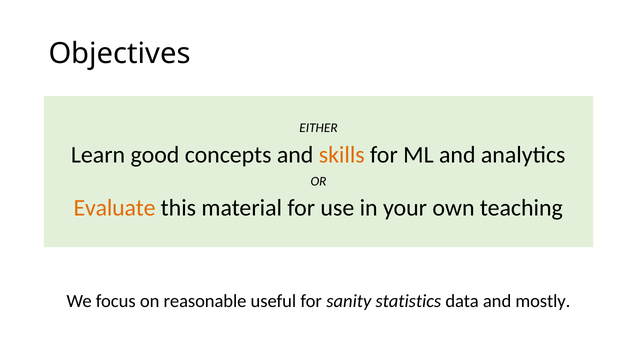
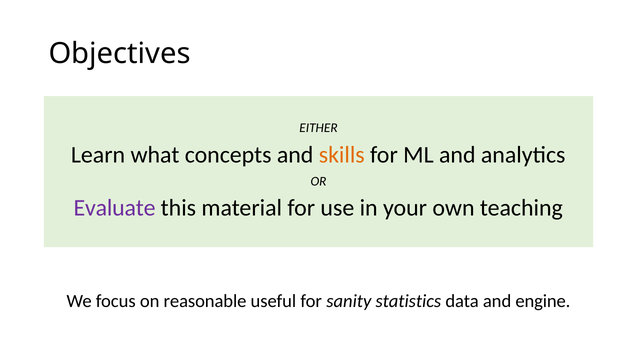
good: good -> what
Evaluate colour: orange -> purple
mostly: mostly -> engine
